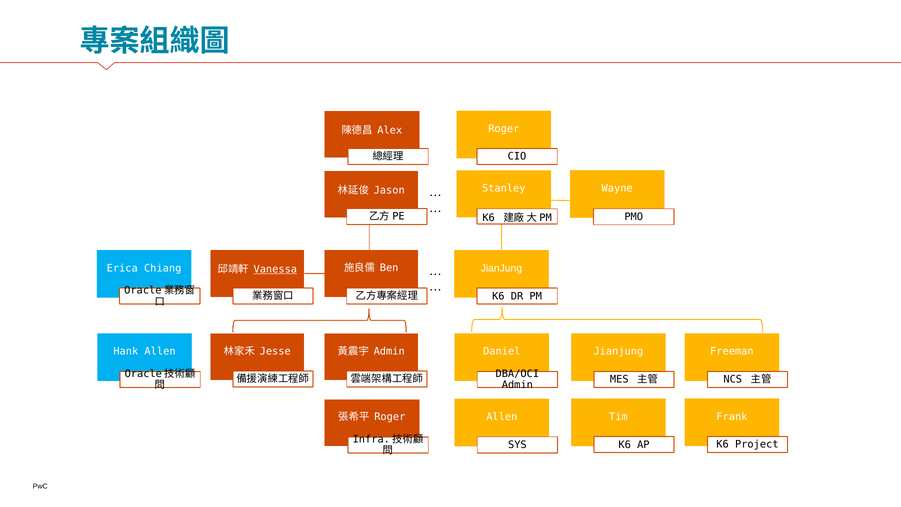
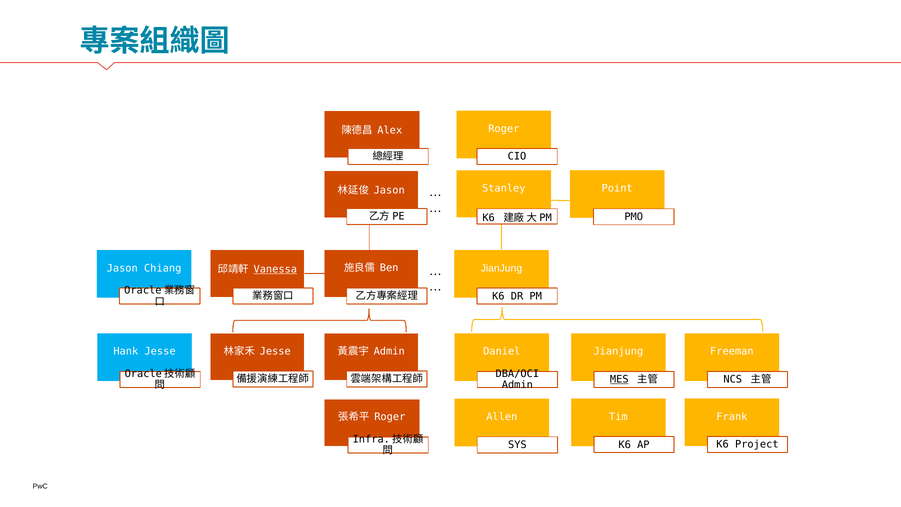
Wayne: Wayne -> Point
Erica at (122, 268): Erica -> Jason
Hank Allen: Allen -> Jesse
MES underline: none -> present
